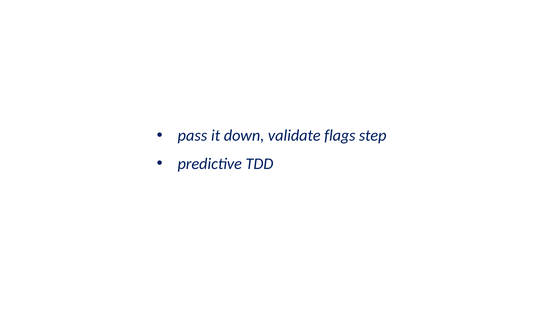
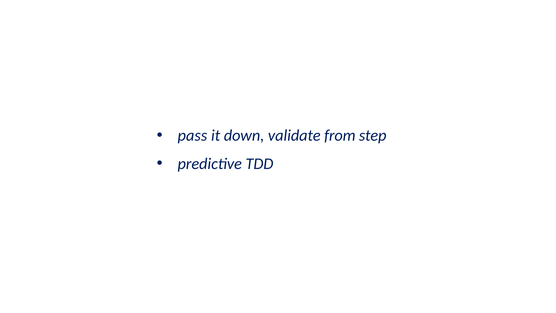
flags: flags -> from
